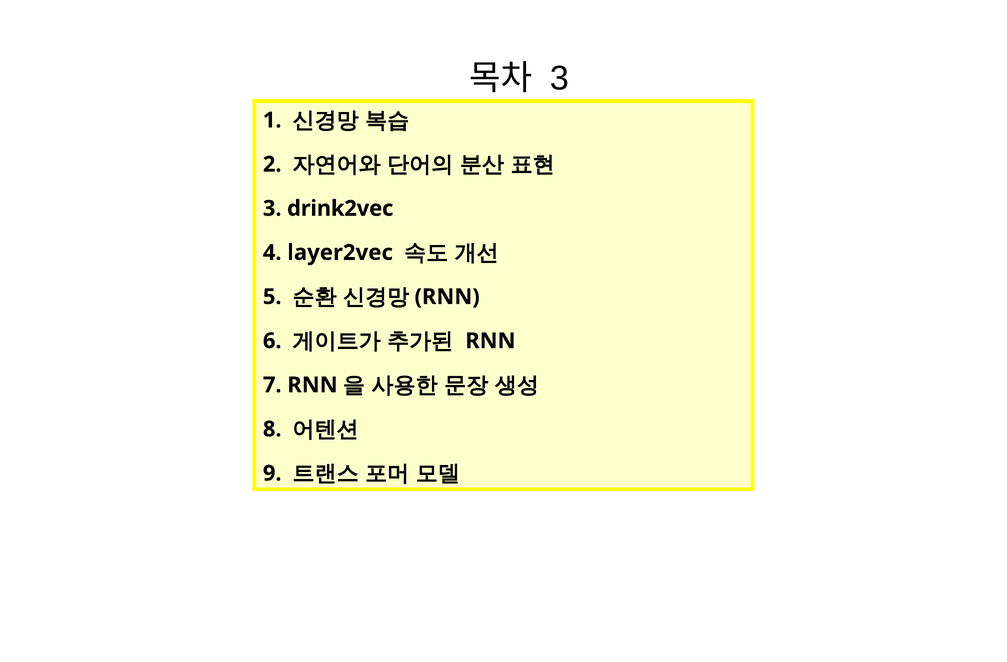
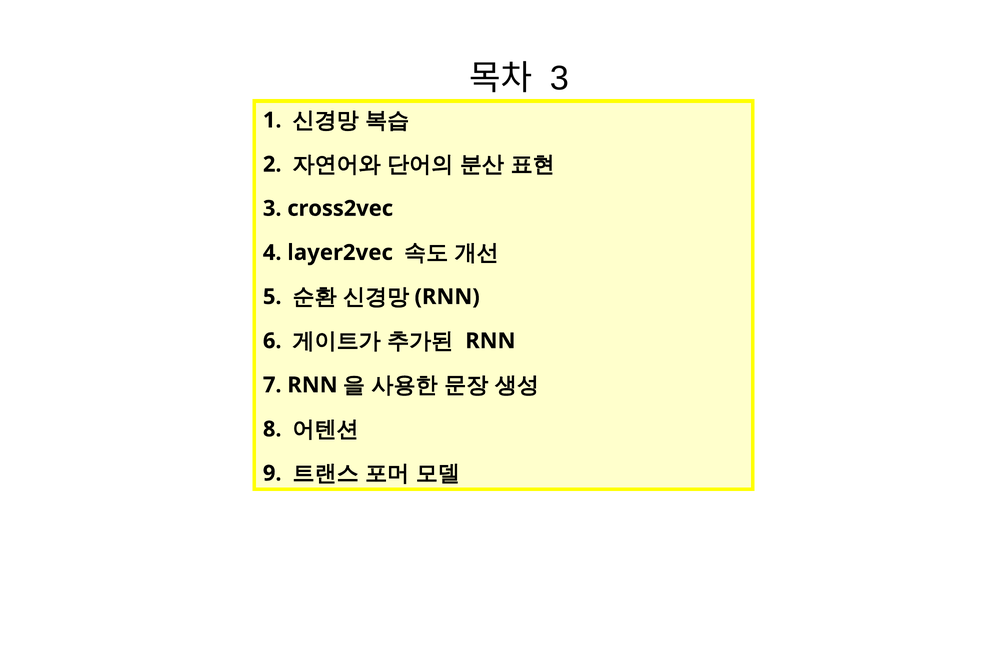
drink2vec: drink2vec -> cross2vec
